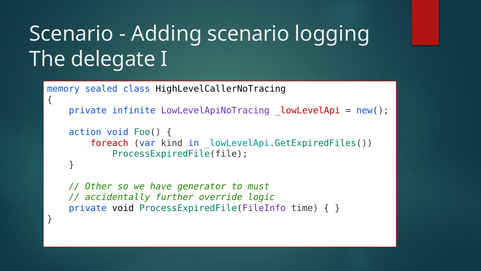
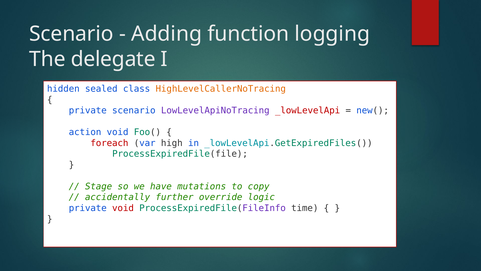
Adding scenario: scenario -> function
memory: memory -> hidden
HighLevelCallerNoTracing colour: black -> orange
private infinite: infinite -> scenario
kind: kind -> high
Other: Other -> Stage
generator: generator -> mutations
must: must -> copy
void at (123, 208) colour: black -> red
